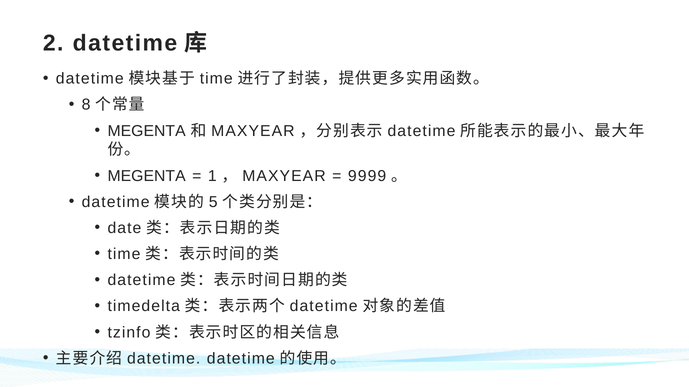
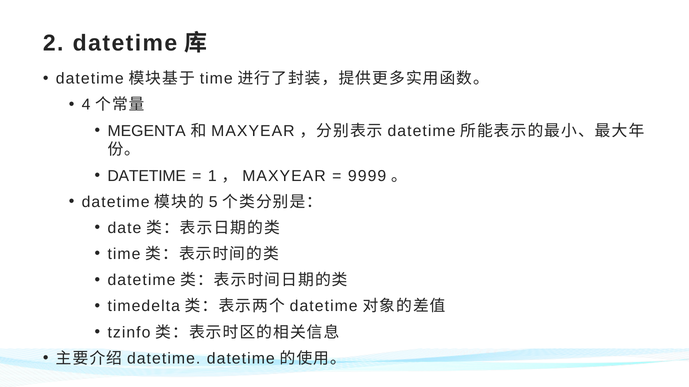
8: 8 -> 4
MEGENTA at (147, 176): MEGENTA -> DATETIME
